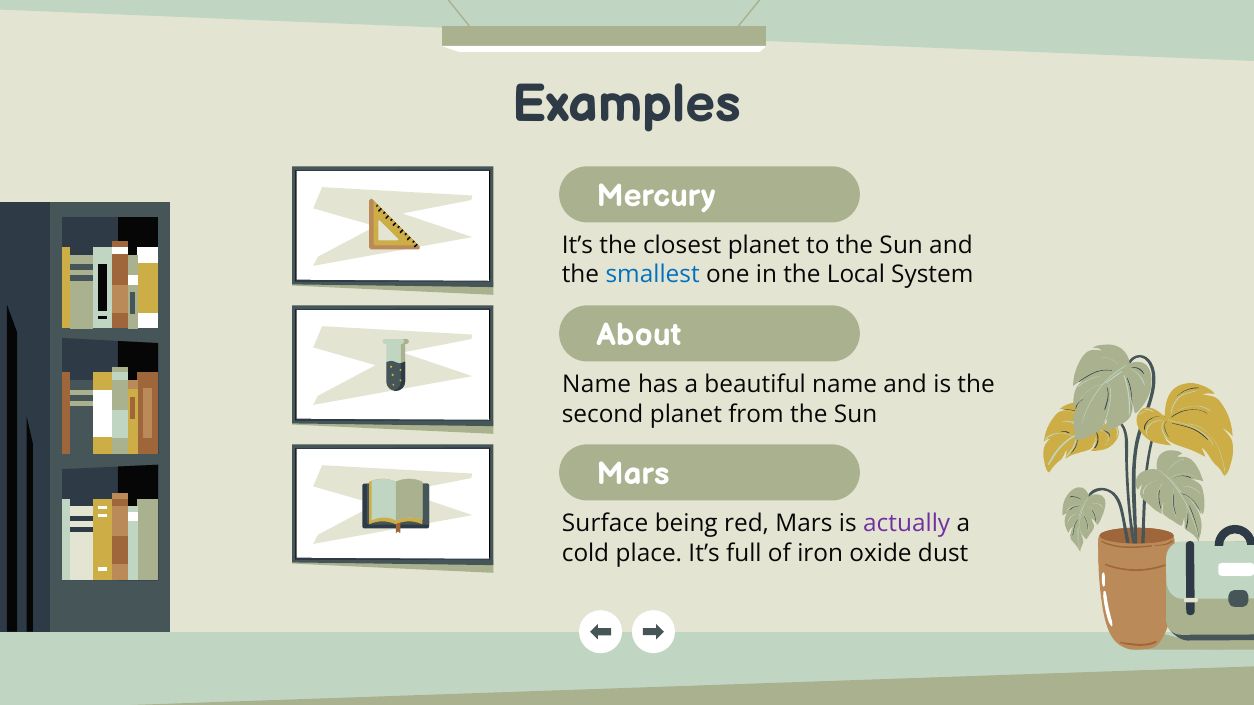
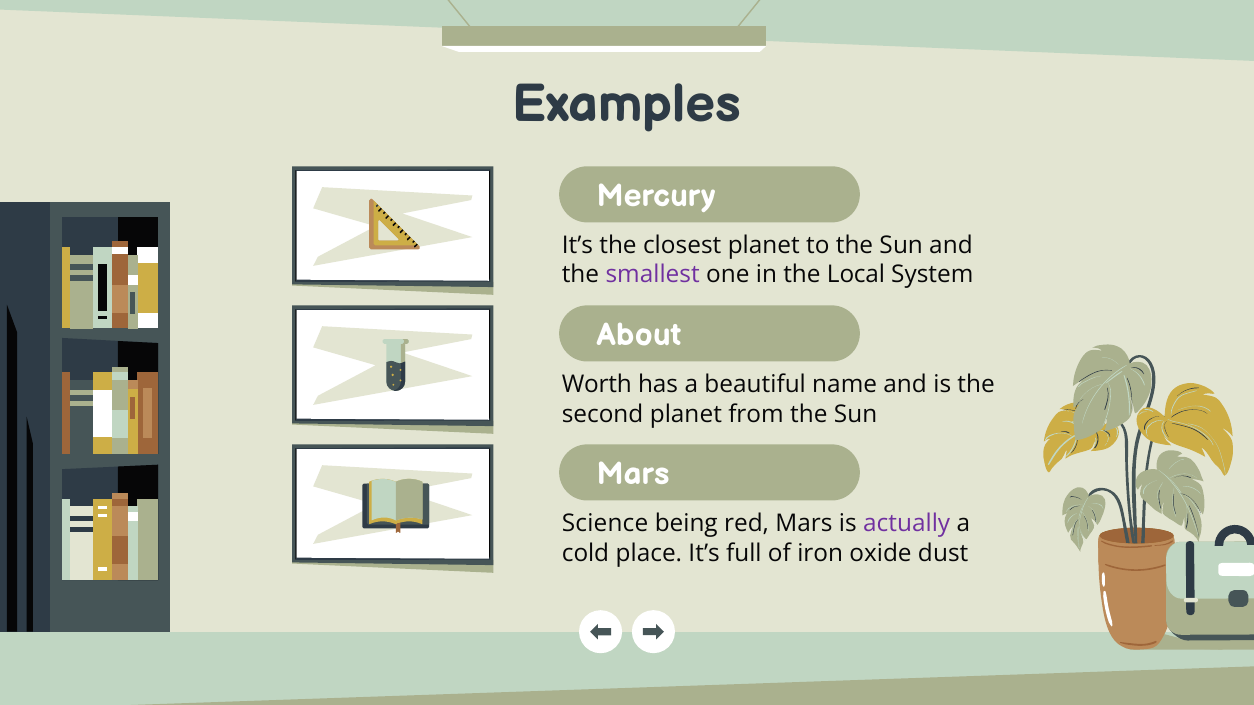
smallest colour: blue -> purple
Name at (597, 385): Name -> Worth
Surface: Surface -> Science
